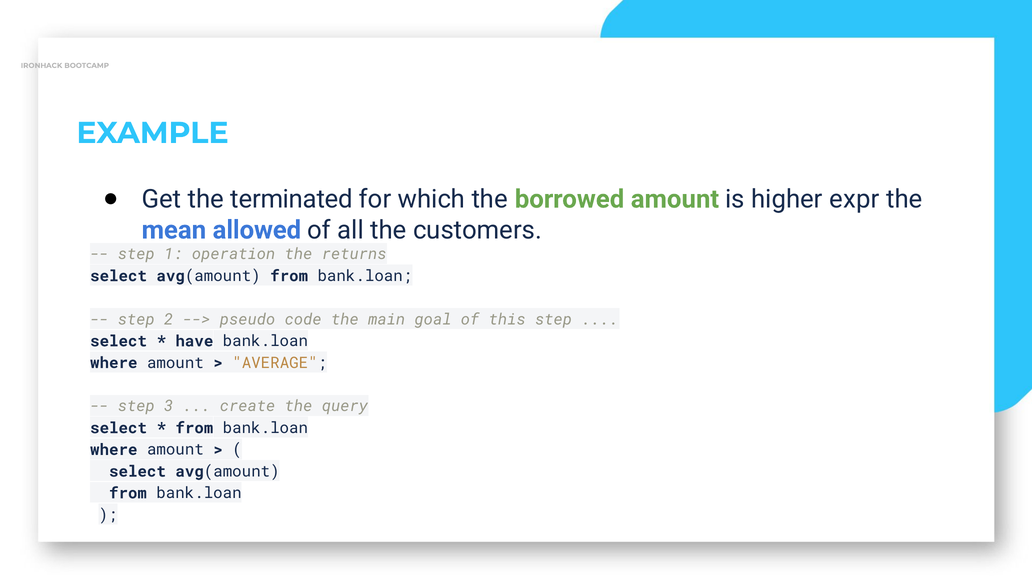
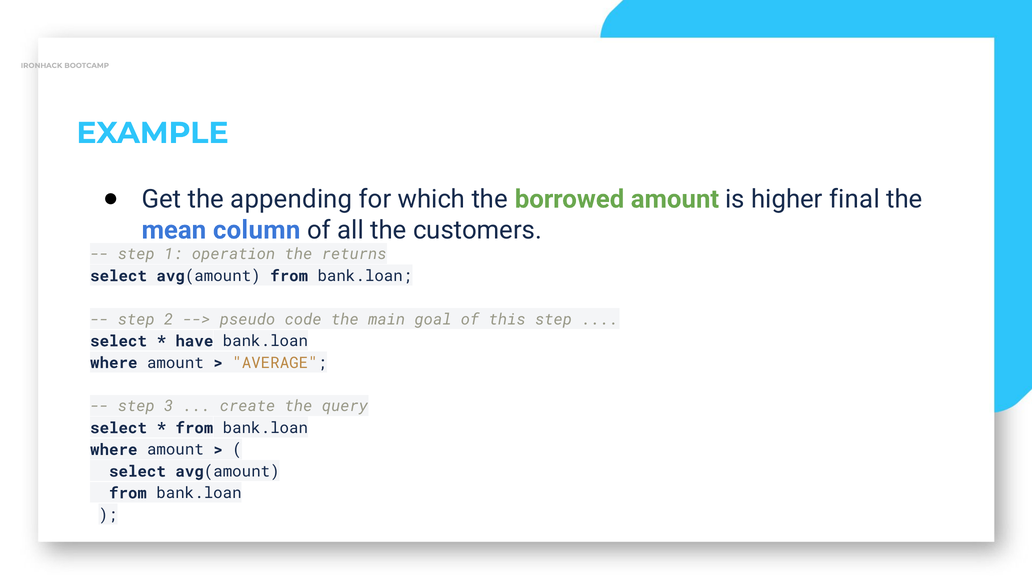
terminated: terminated -> appending
expr: expr -> final
allowed: allowed -> column
